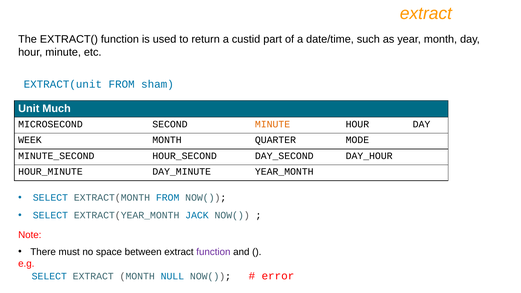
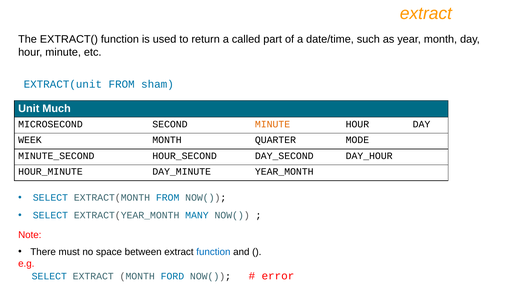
custid: custid -> called
JACK: JACK -> MANY
function at (213, 252) colour: purple -> blue
NULL: NULL -> FORD
